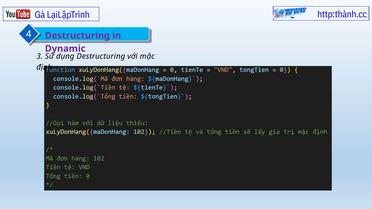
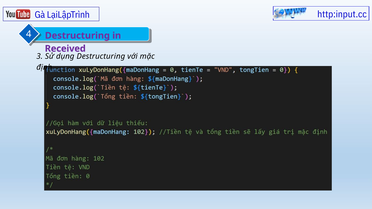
http:thành.cc: http:thành.cc -> http:input.cc
Dynamic: Dynamic -> Received
